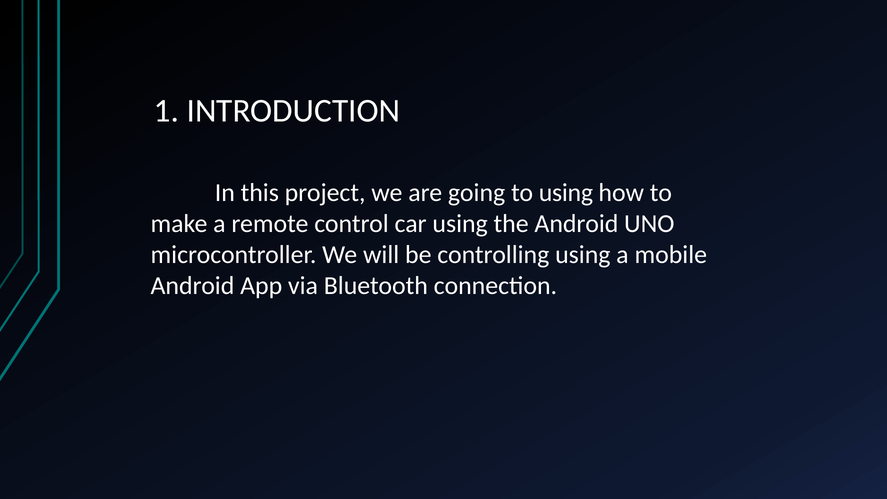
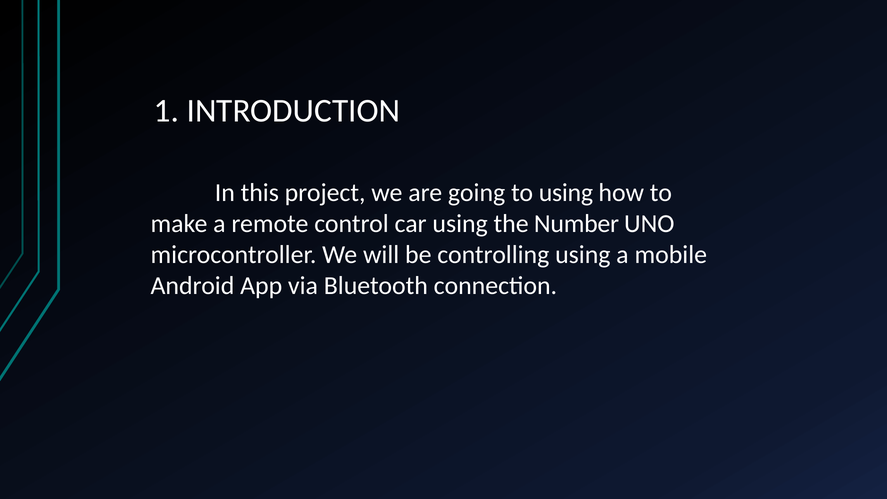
the Android: Android -> Number
